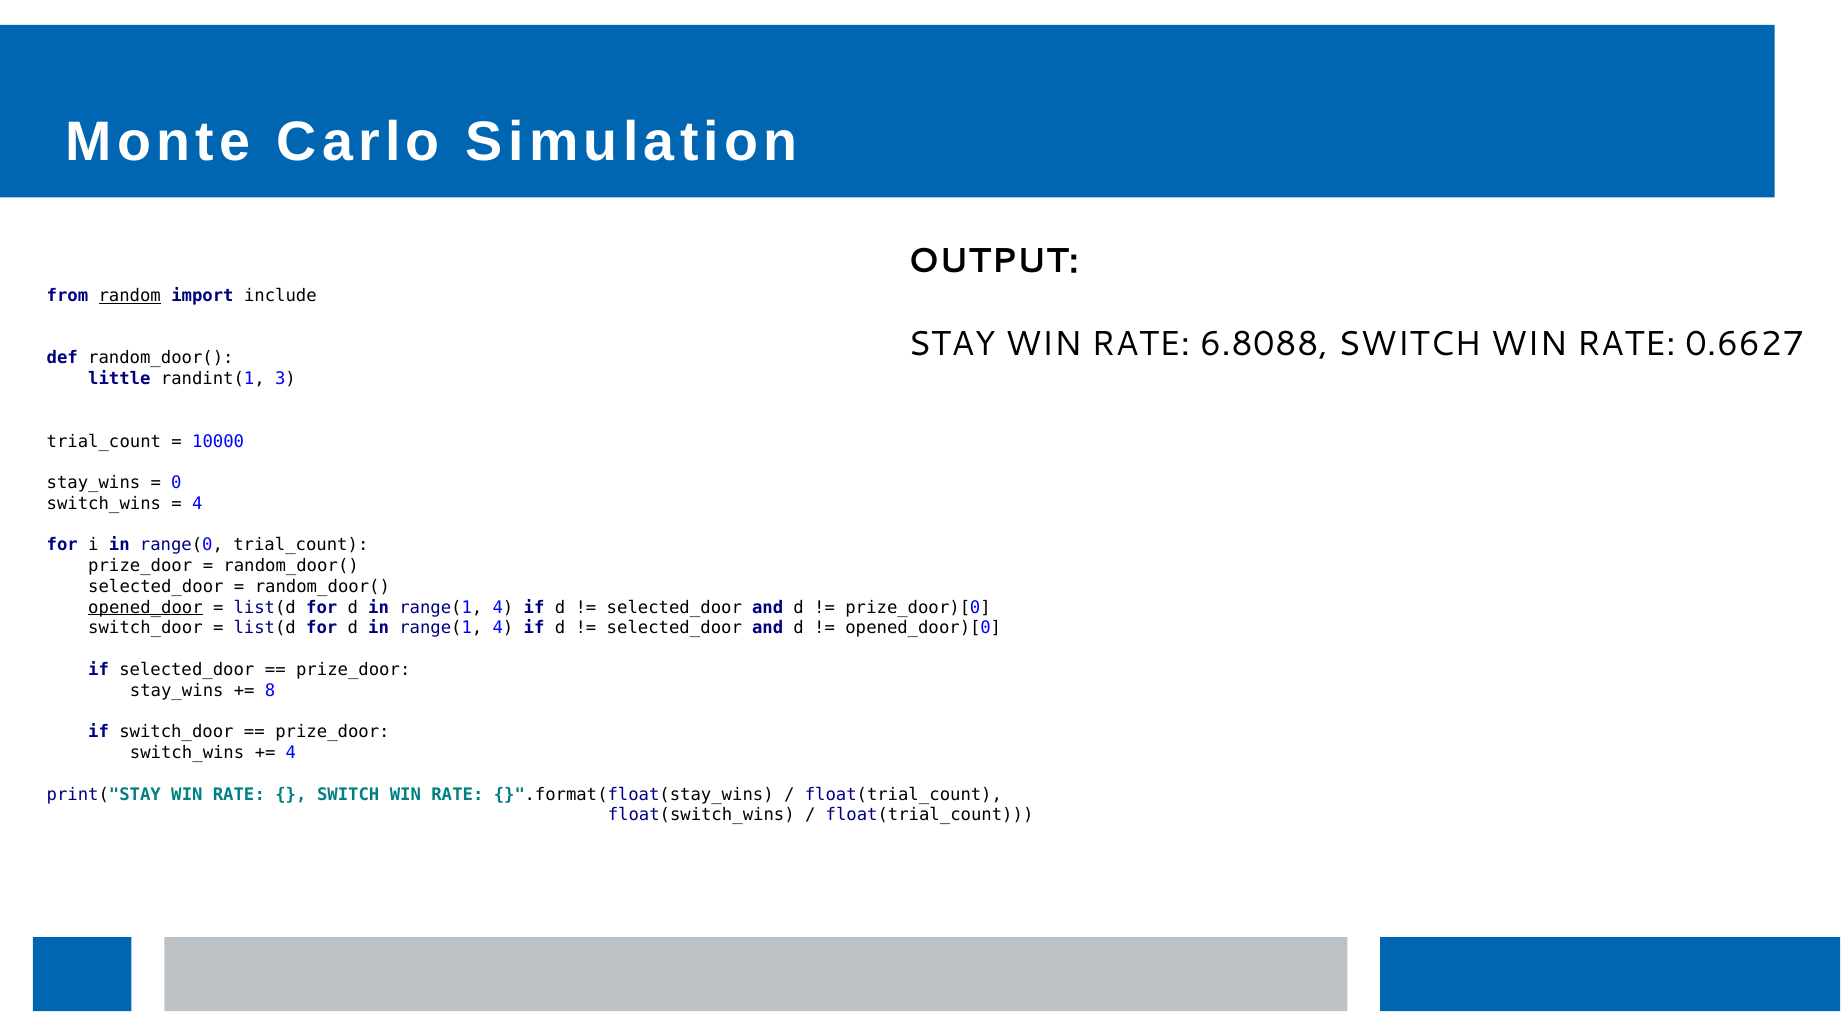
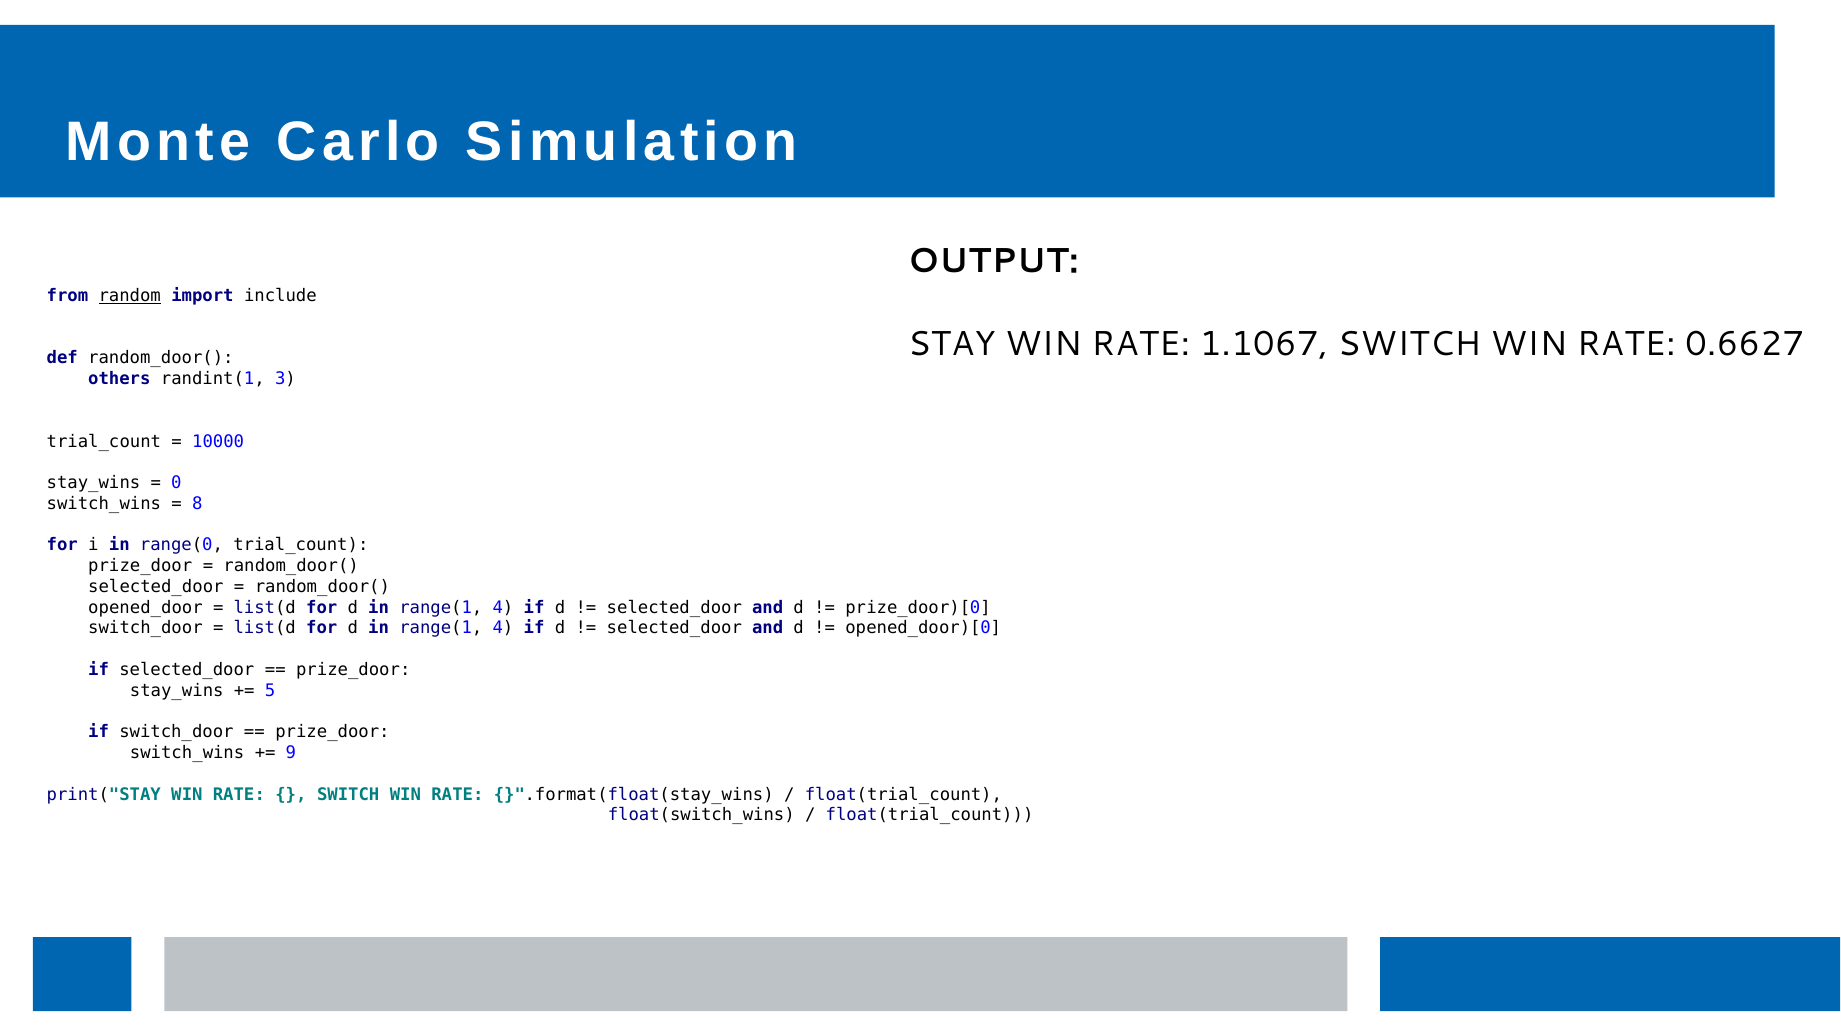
6.8088: 6.8088 -> 1.1067
little: little -> others
4 at (197, 503): 4 -> 8
opened_door underline: present -> none
8: 8 -> 5
4 at (291, 753): 4 -> 9
